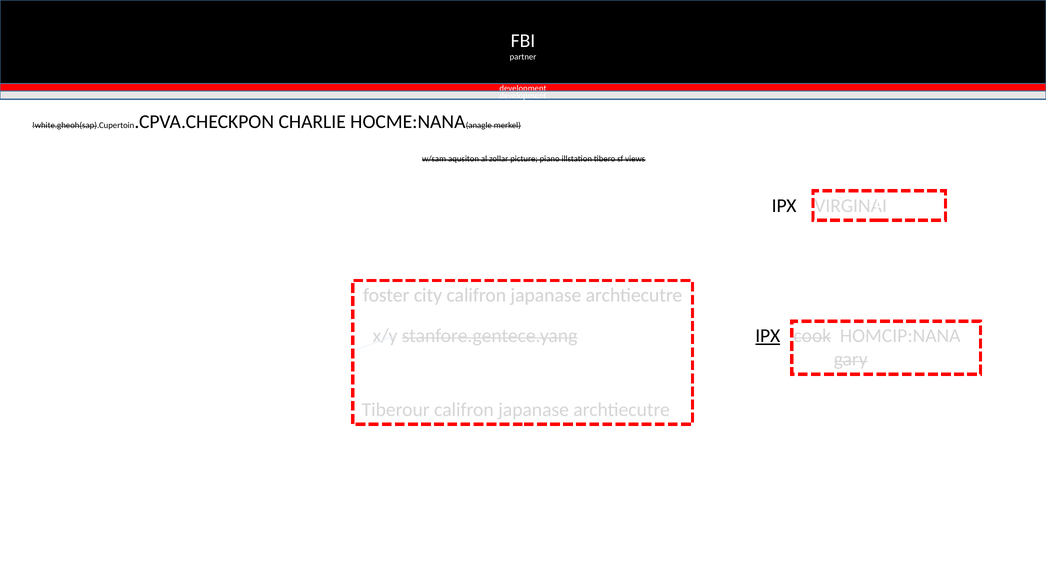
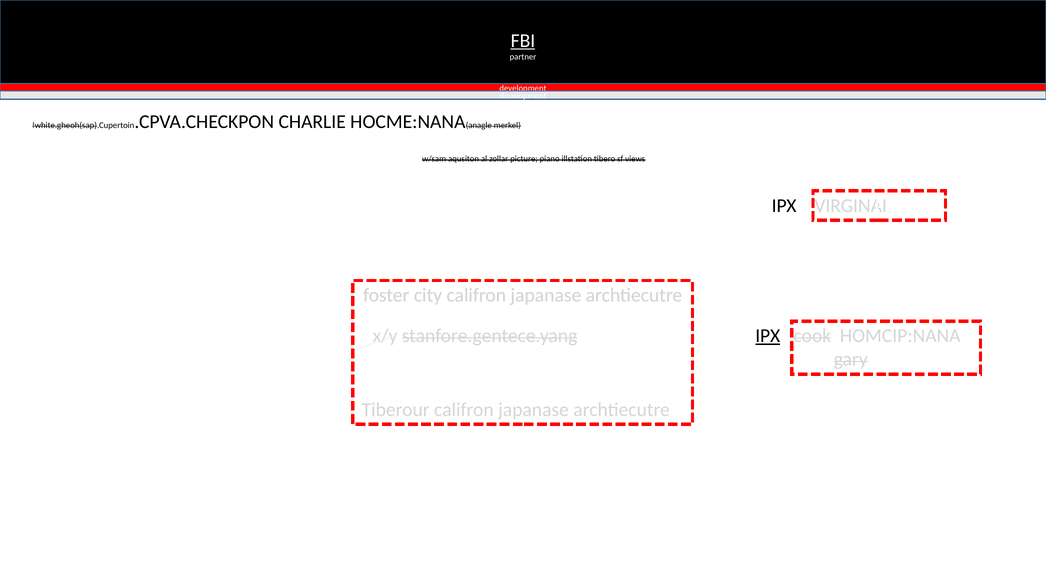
FBI underline: none -> present
